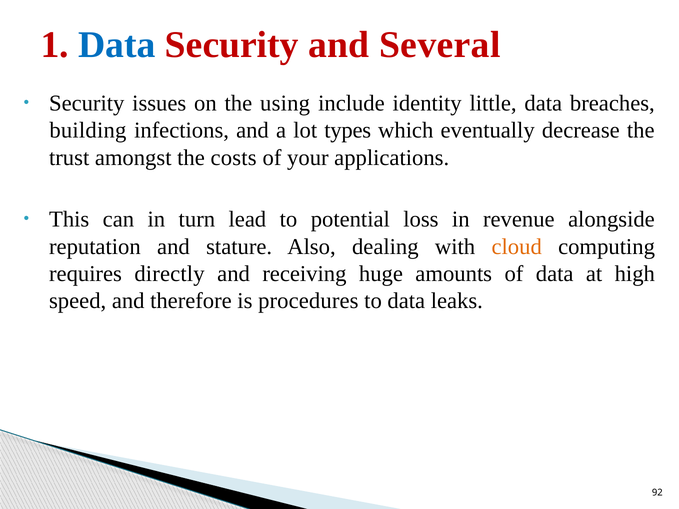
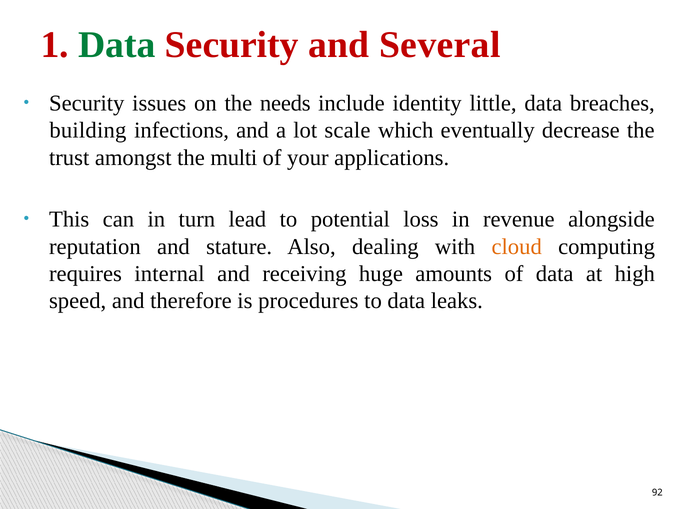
Data at (117, 45) colour: blue -> green
using: using -> needs
types: types -> scale
costs: costs -> multi
directly: directly -> internal
